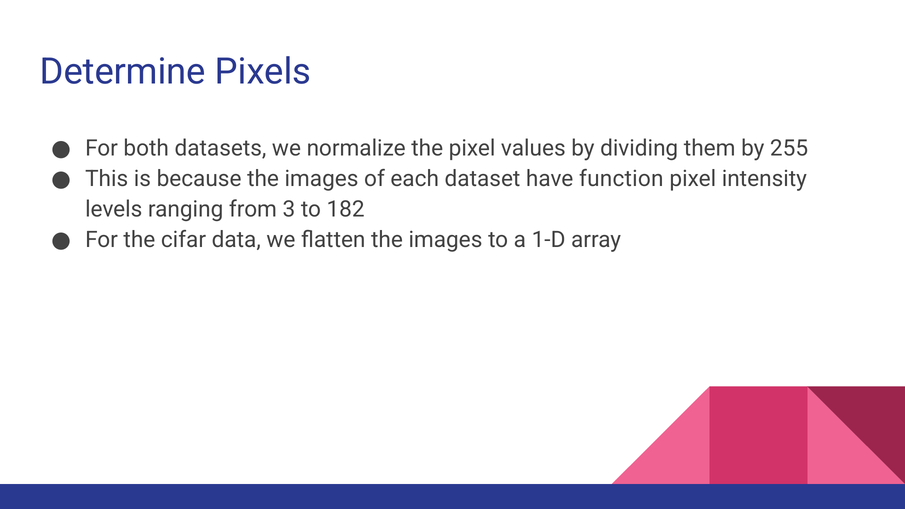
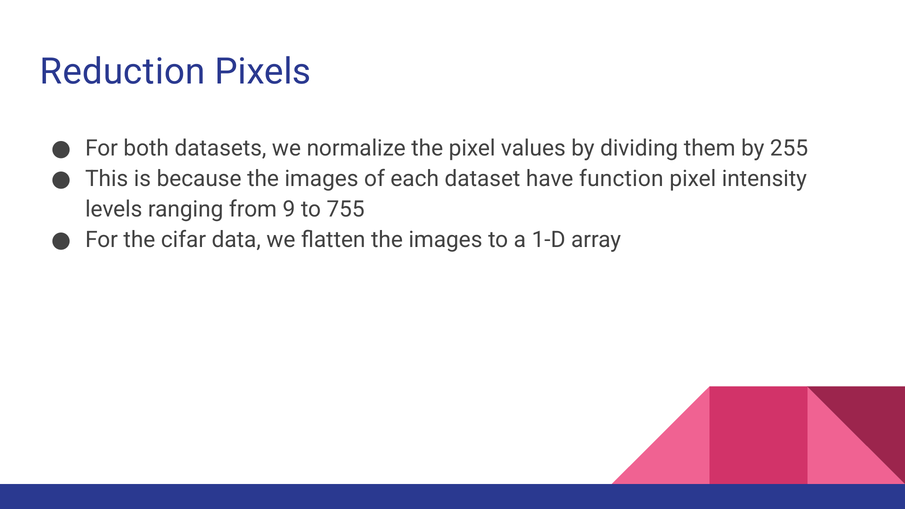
Determine: Determine -> Reduction
3: 3 -> 9
182: 182 -> 755
